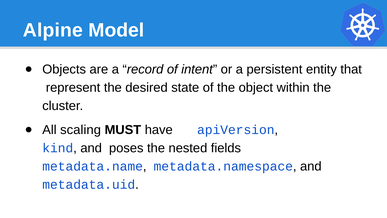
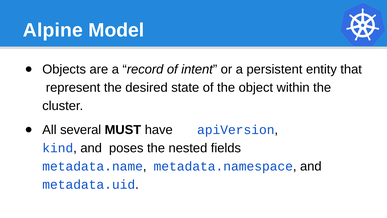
scaling: scaling -> several
